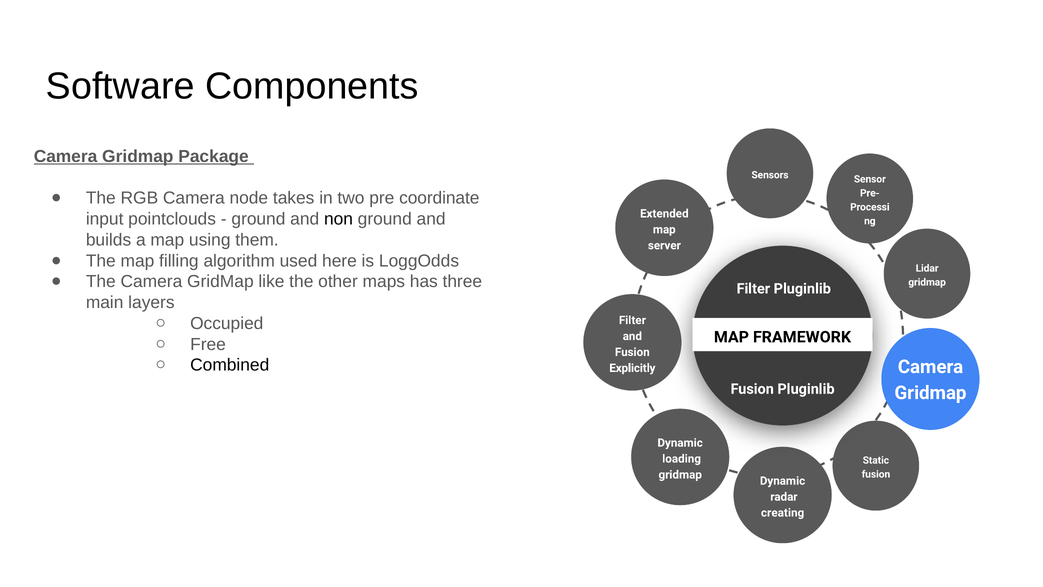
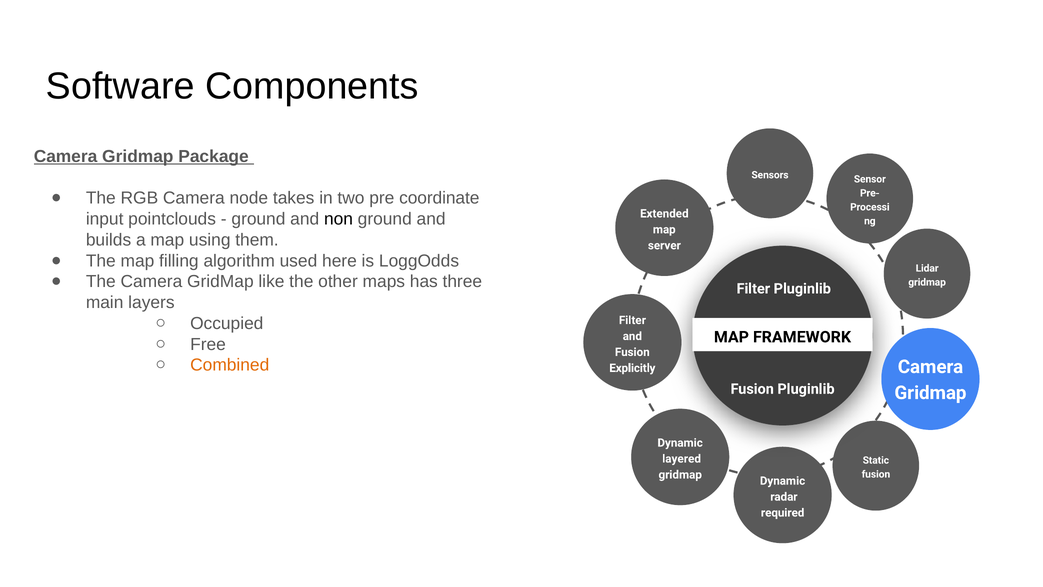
Combined colour: black -> orange
loading: loading -> layered
creating: creating -> required
